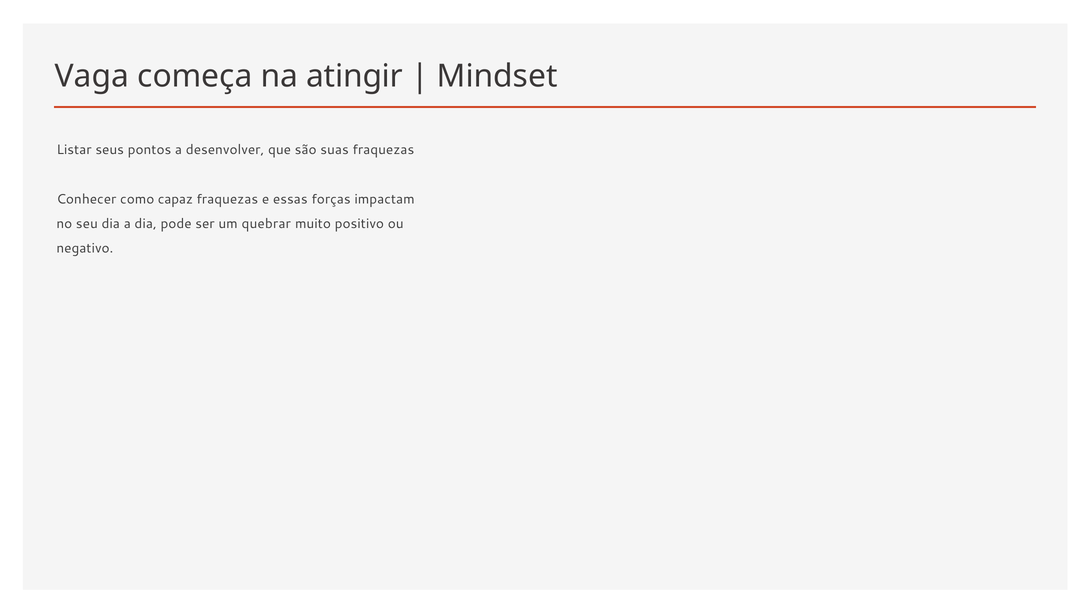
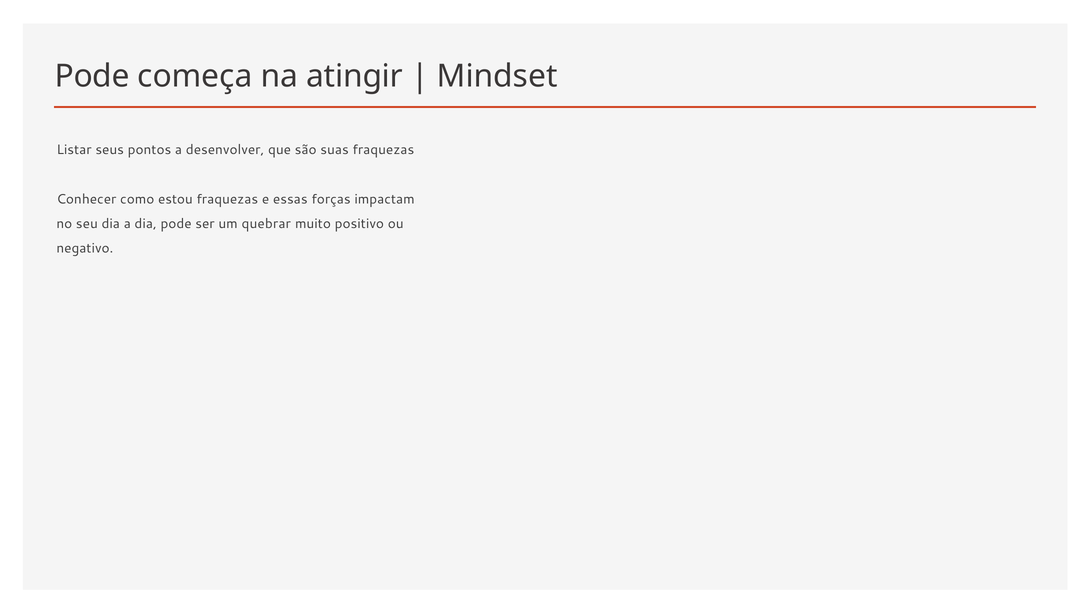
Vaga at (92, 76): Vaga -> Pode
capaz: capaz -> estou
